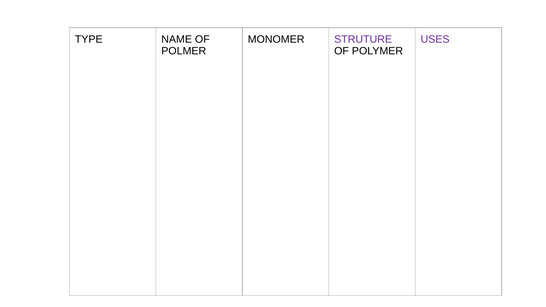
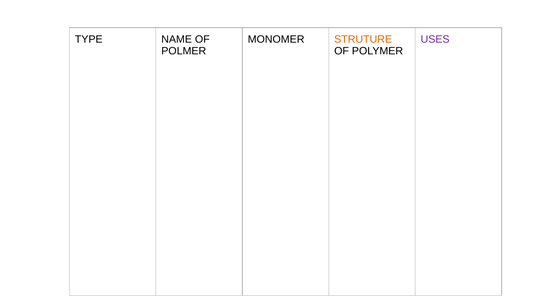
STRUTURE colour: purple -> orange
